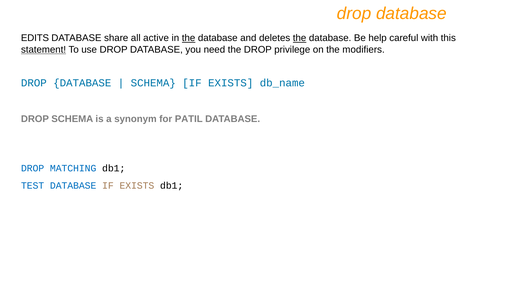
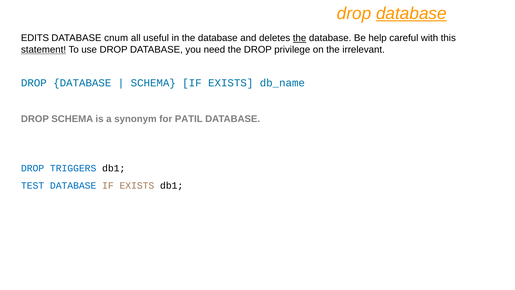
database at (411, 13) underline: none -> present
share: share -> cnum
active: active -> useful
the at (189, 38) underline: present -> none
modifiers: modifiers -> irrelevant
MATCHING: MATCHING -> TRIGGERS
